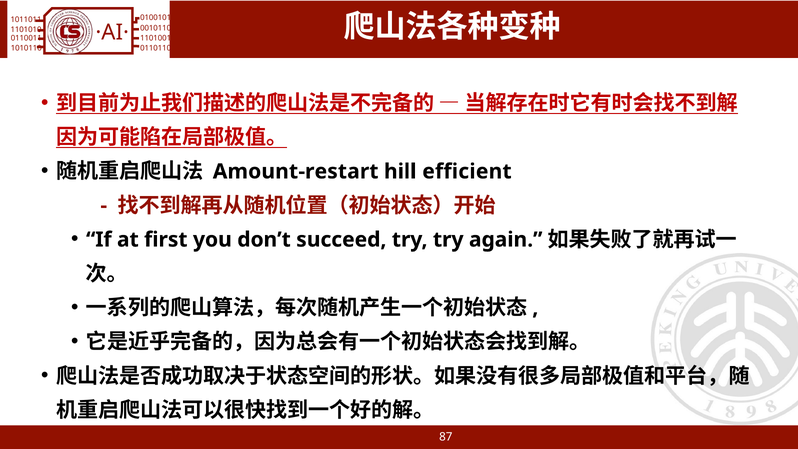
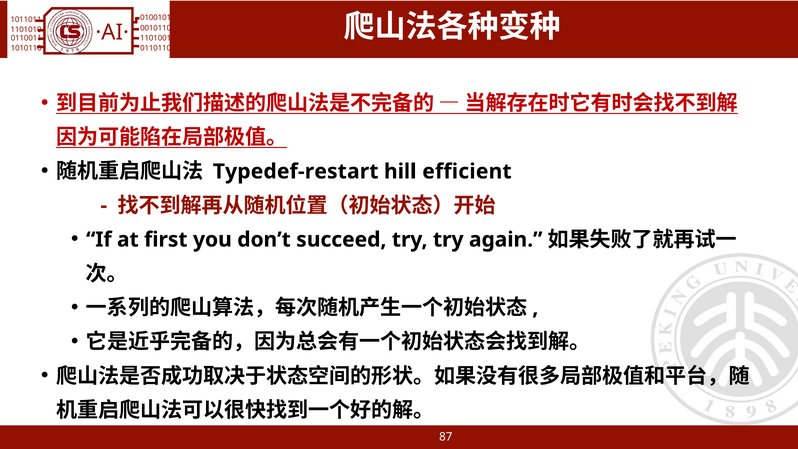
Amount-restart: Amount-restart -> Typedef-restart
